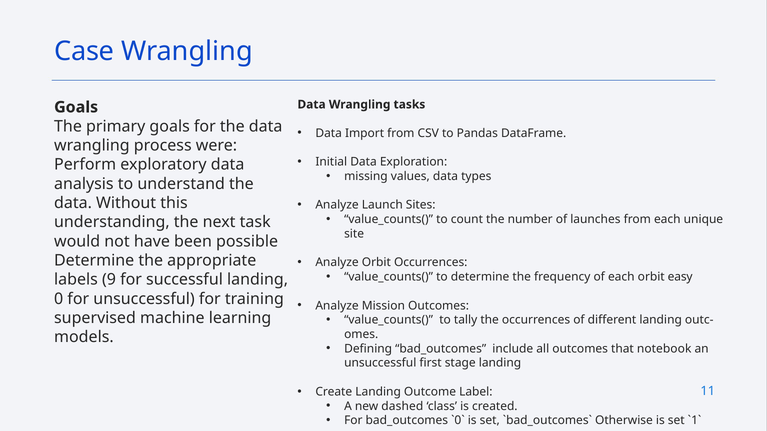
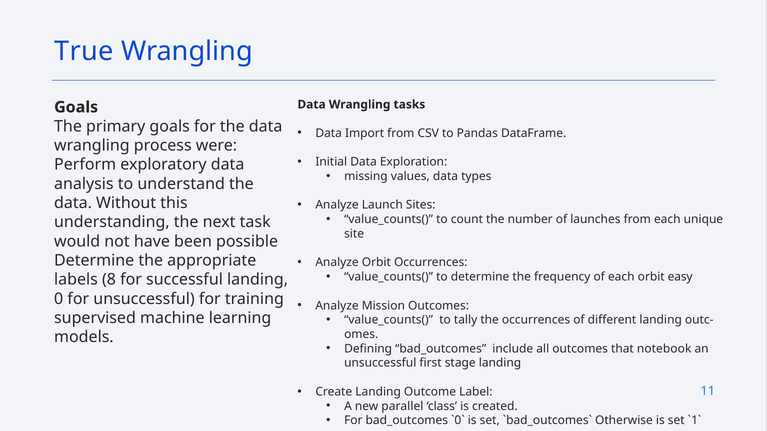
Case: Case -> True
9: 9 -> 8
dashed: dashed -> parallel
